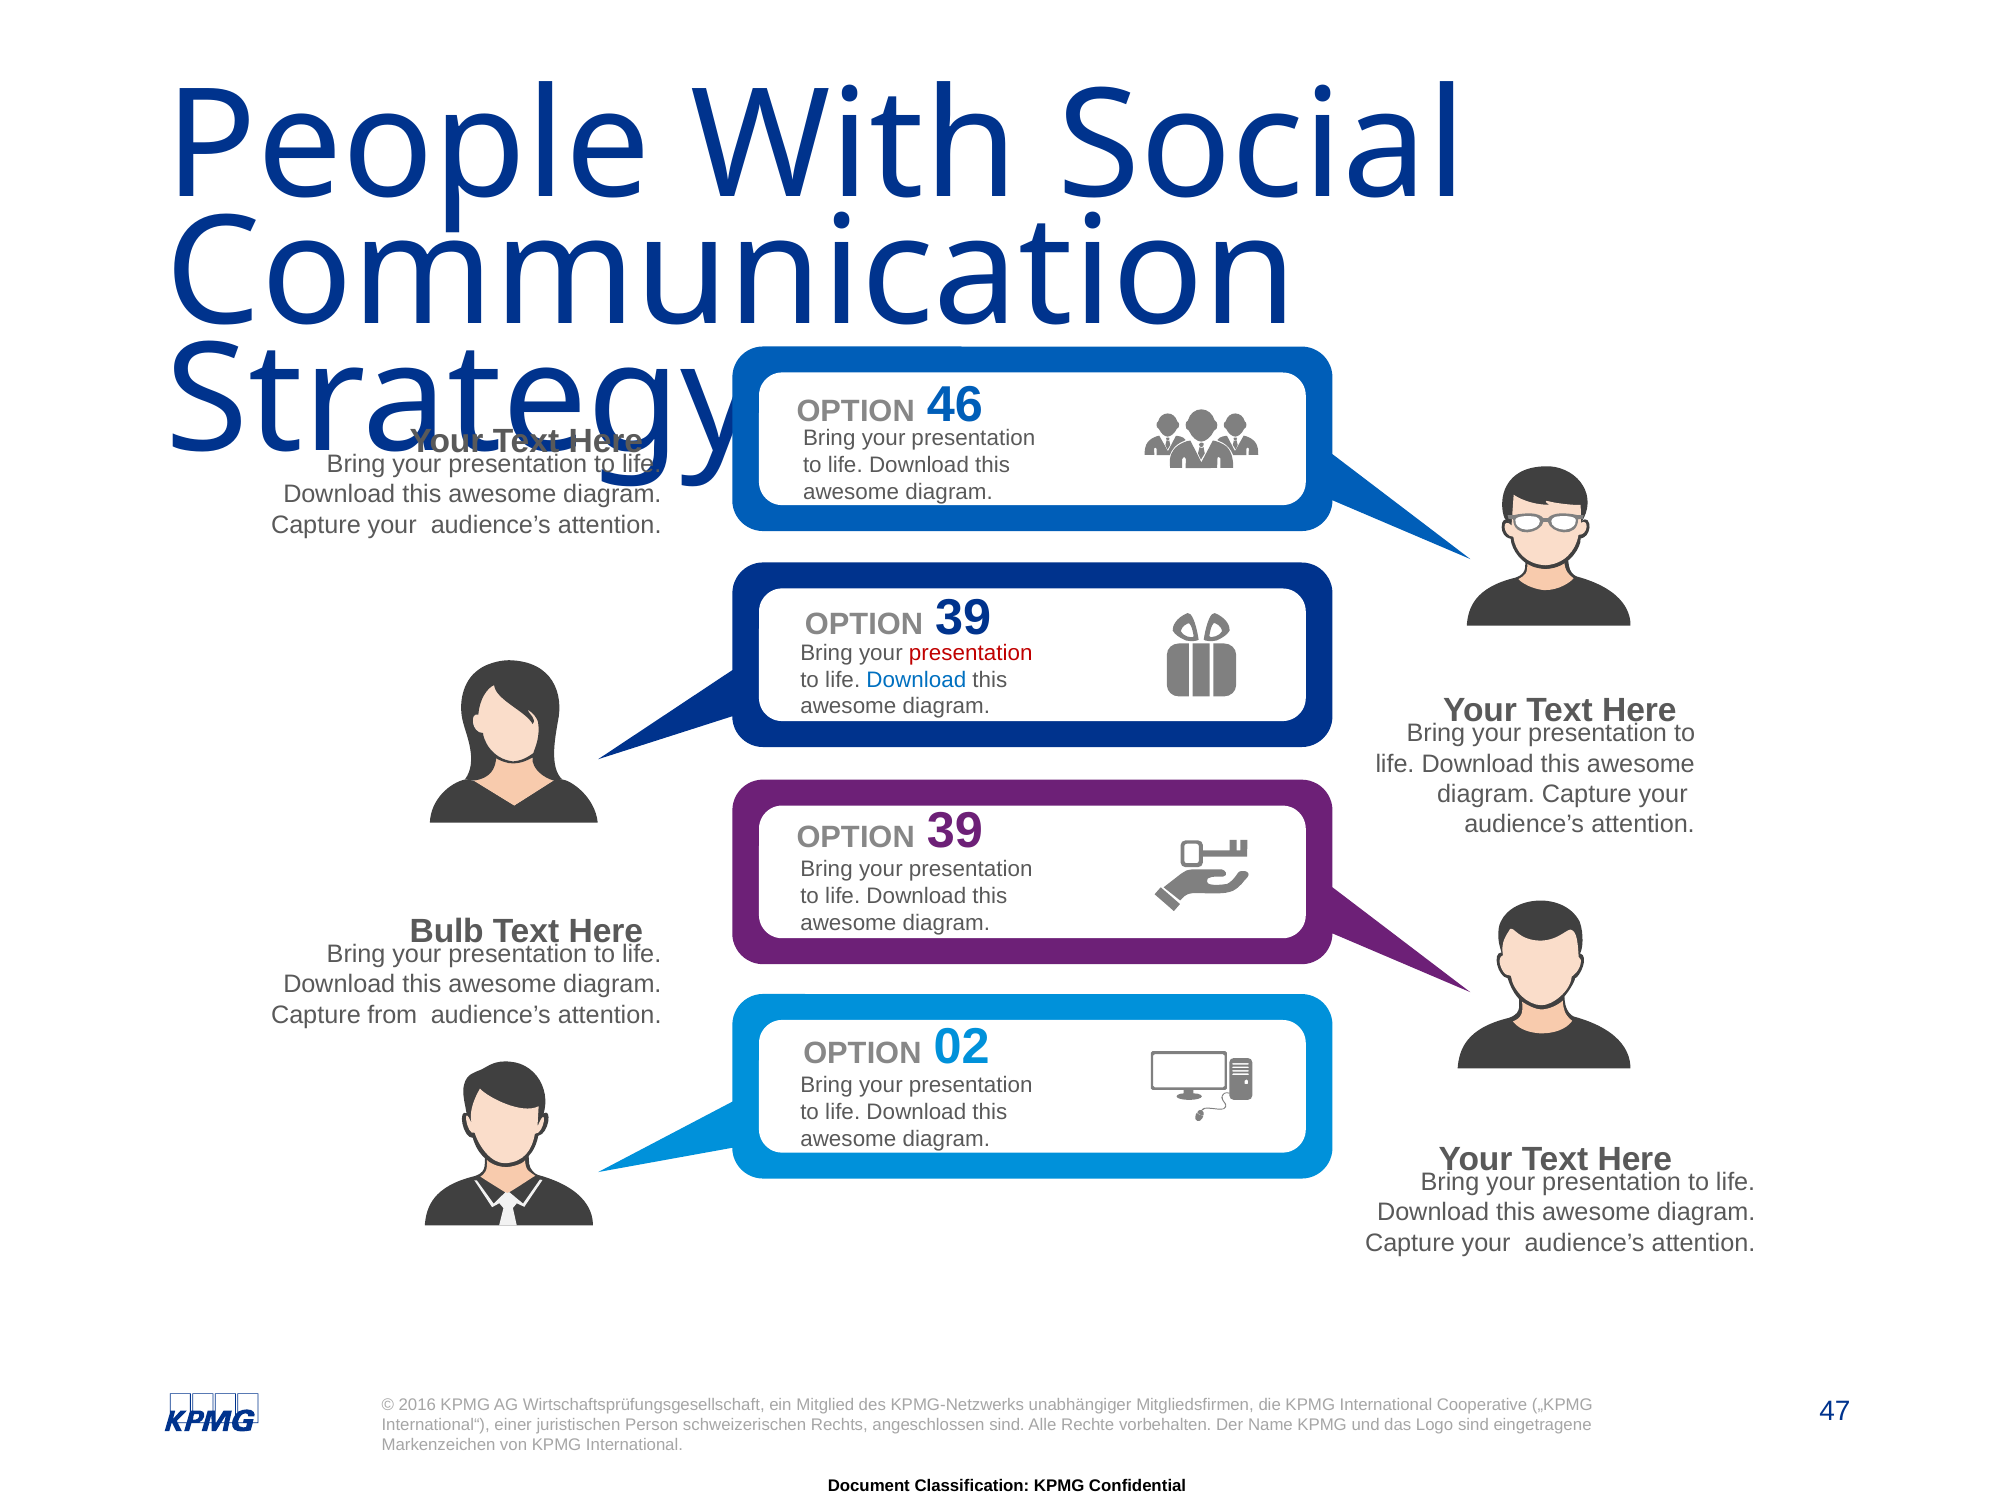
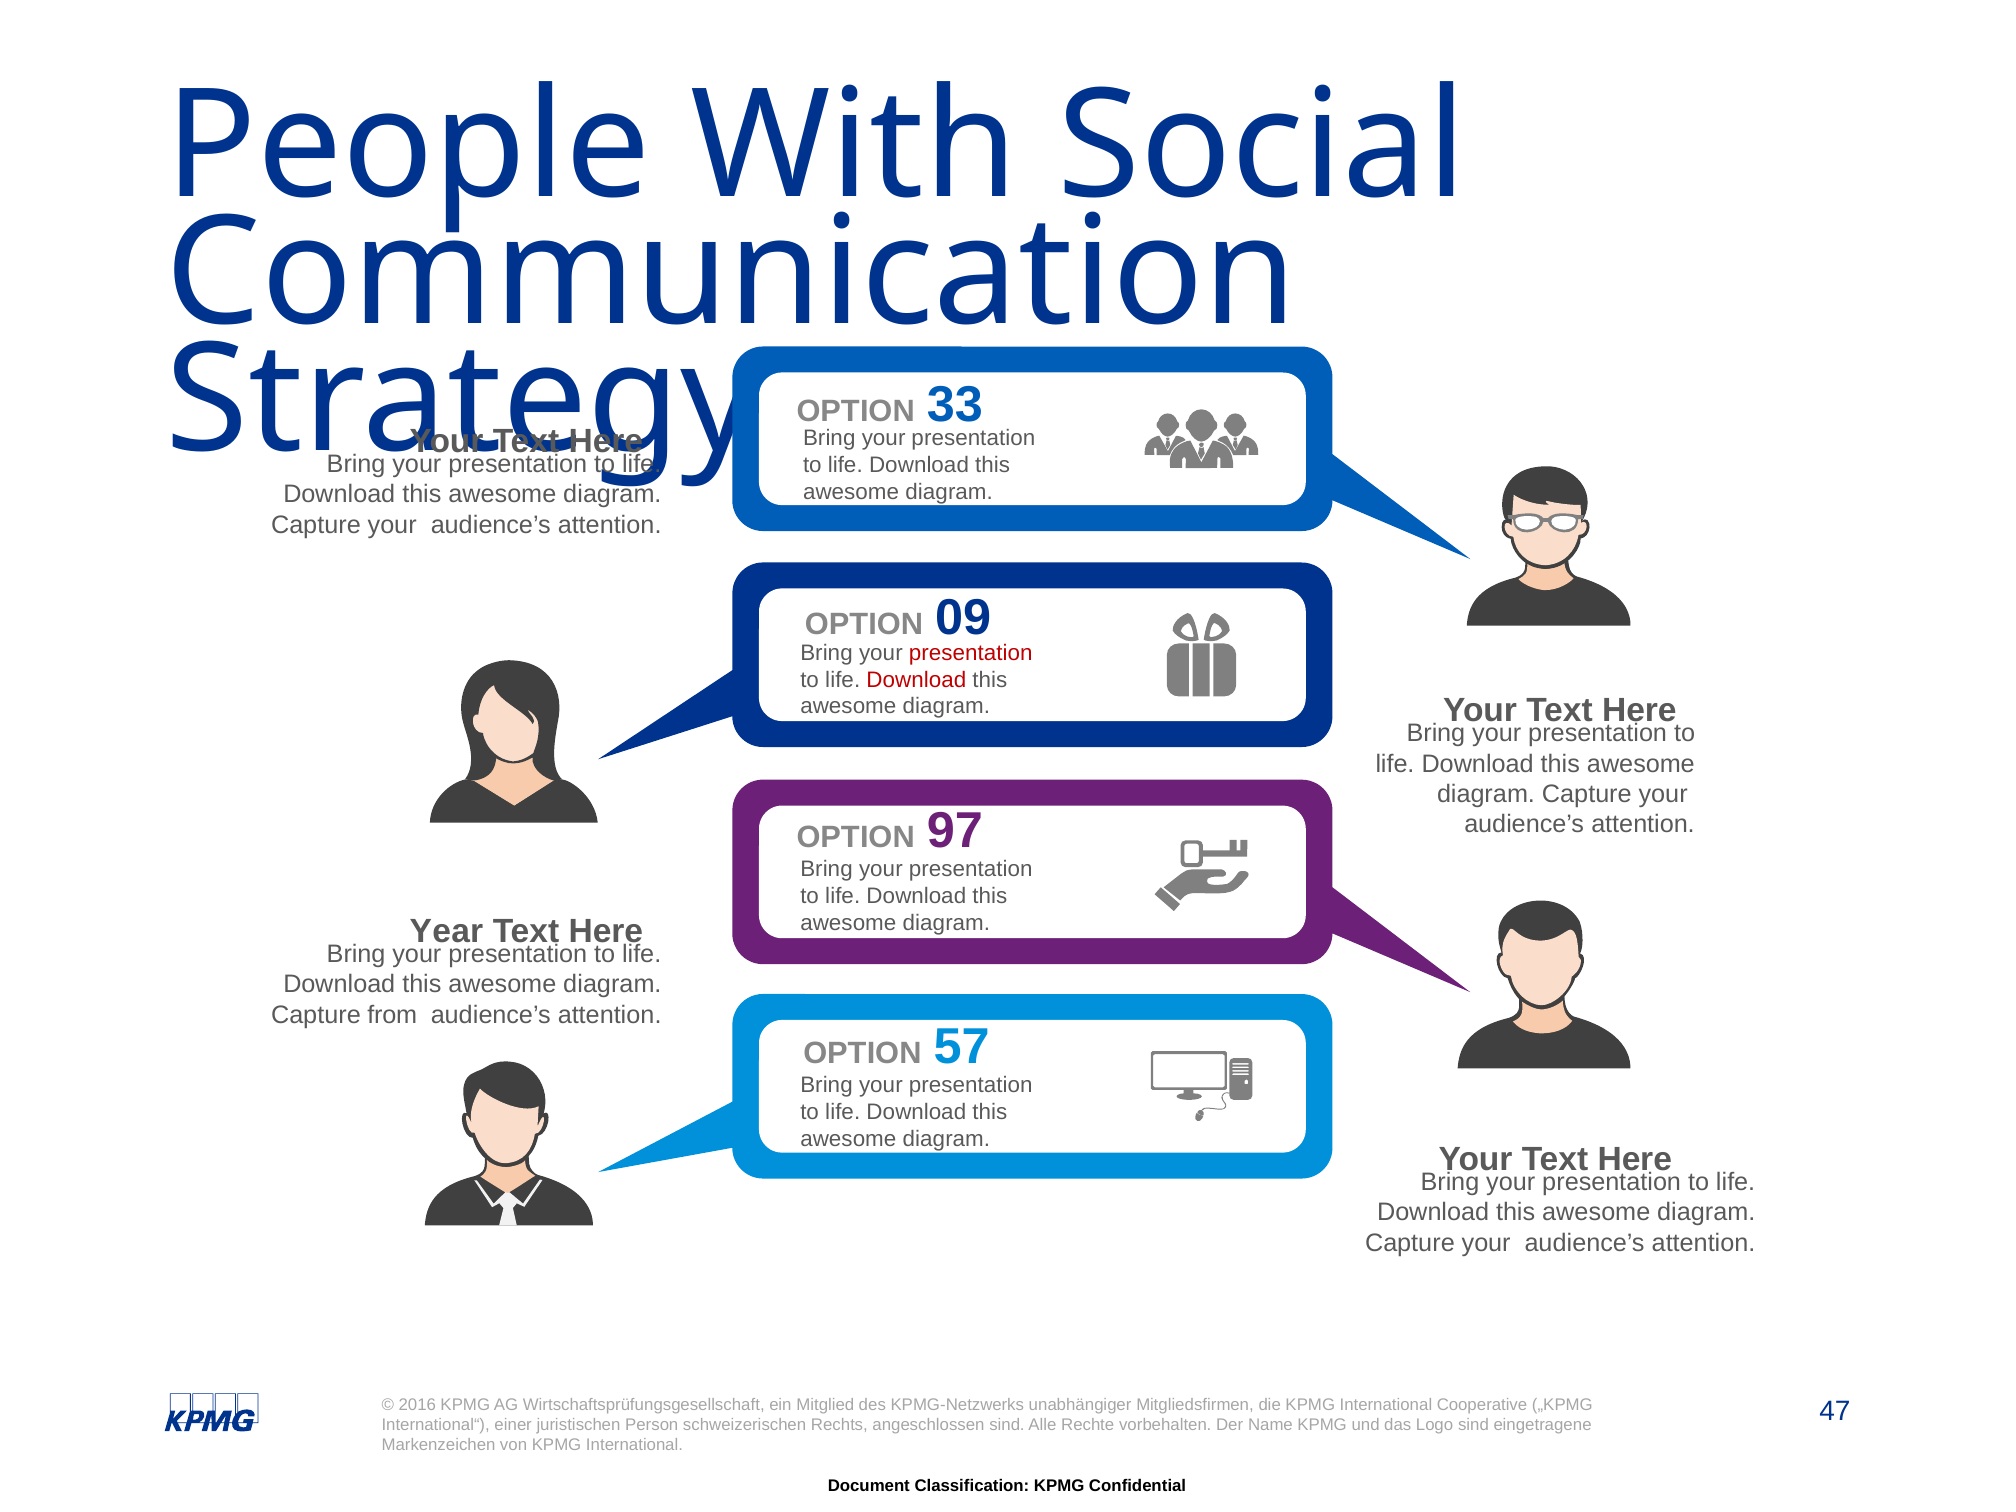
46: 46 -> 33
39 at (963, 618): 39 -> 09
Download at (916, 680) colour: blue -> red
39 at (955, 830): 39 -> 97
Bulb: Bulb -> Year
02: 02 -> 57
